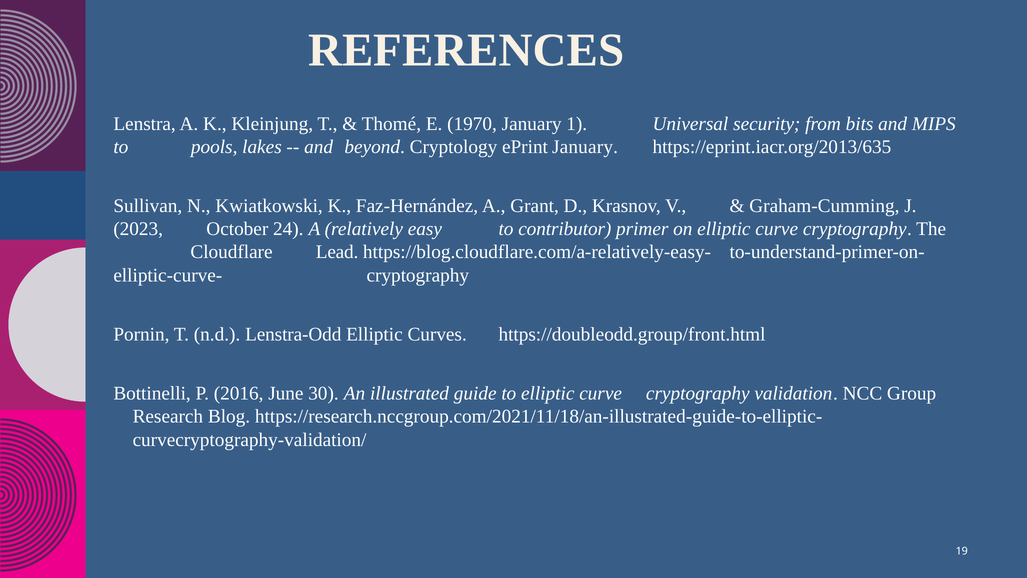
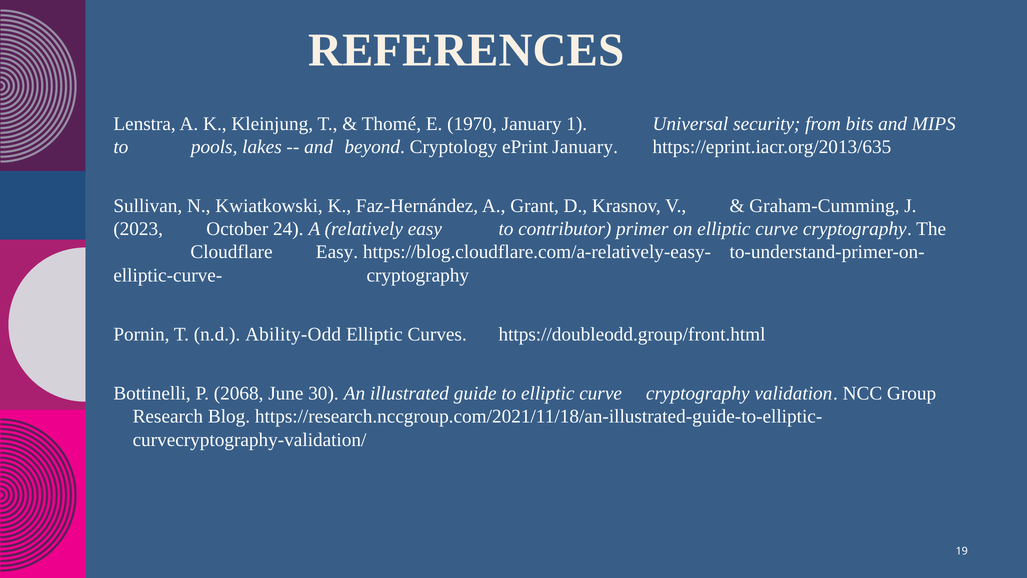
Cloudflare Lead: Lead -> Easy
Lenstra-Odd: Lenstra-Odd -> Ability-Odd
2016: 2016 -> 2068
